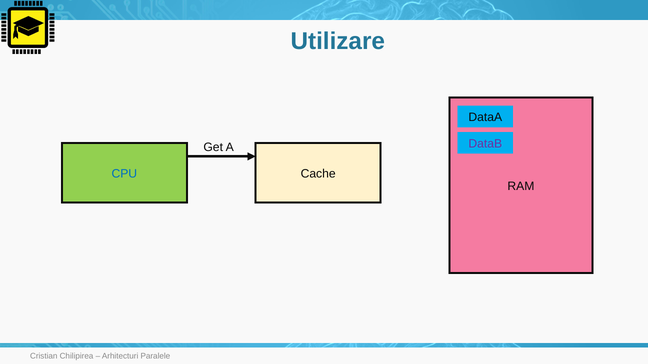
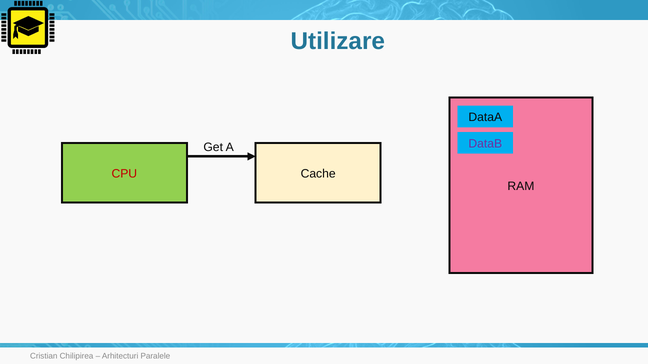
CPU colour: blue -> red
